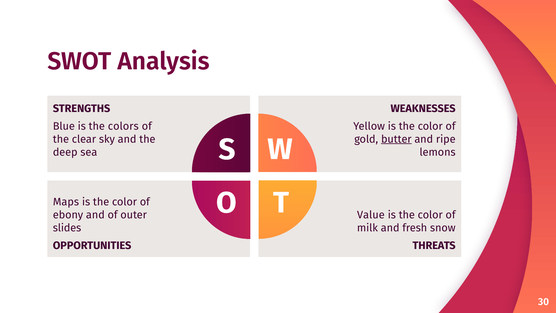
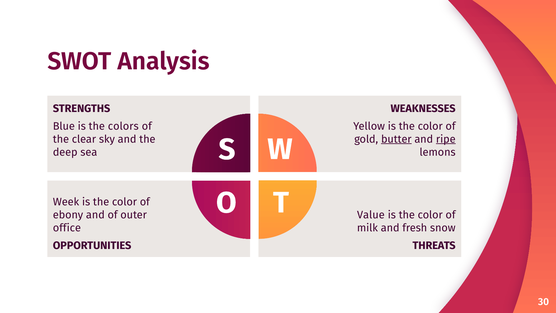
ripe underline: none -> present
Maps: Maps -> Week
slides: slides -> office
